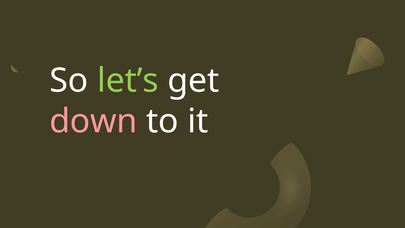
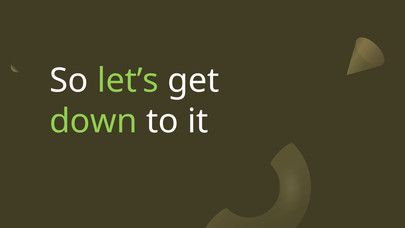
down colour: pink -> light green
